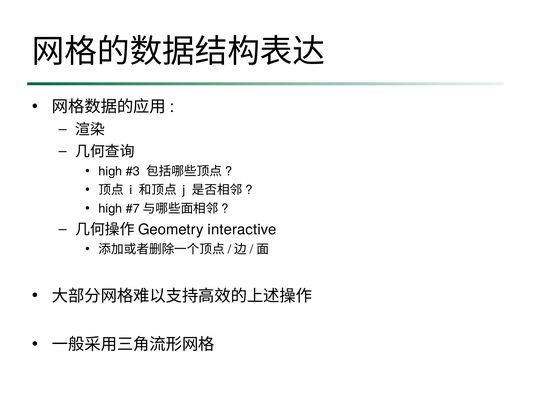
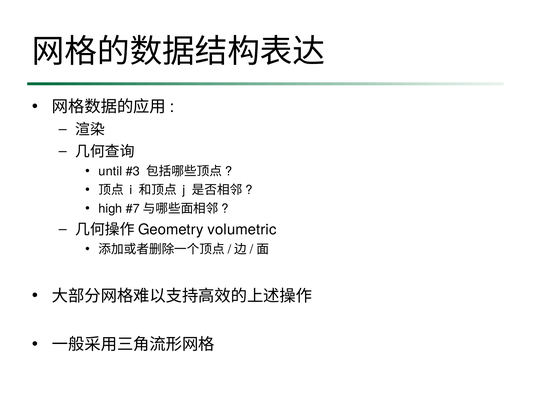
high at (110, 171): high -> until
interactive: interactive -> volumetric
